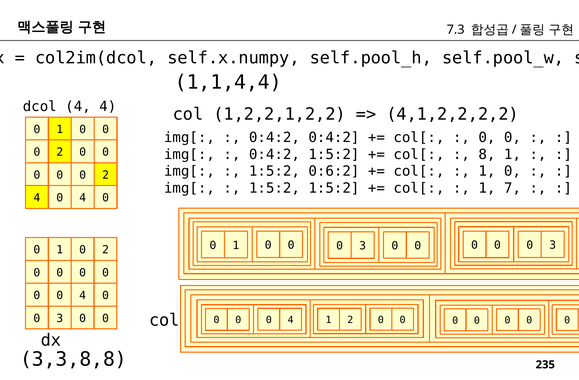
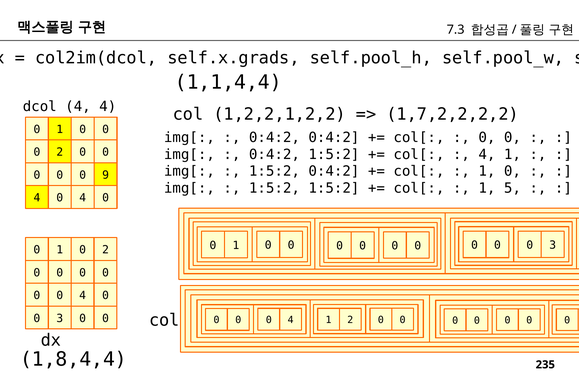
self.x.numpy: self.x.numpy -> self.x.grads
4,1,2,2,2,2: 4,1,2,2,2,2 -> 1,7,2,2,2,2
8 at (487, 154): 8 -> 4
1:5:2 0:6:2: 0:6:2 -> 0:4:2
2 at (106, 175): 2 -> 9
7: 7 -> 5
3 at (363, 246): 3 -> 0
3,3,8,8: 3,3,8,8 -> 1,8,4,4
